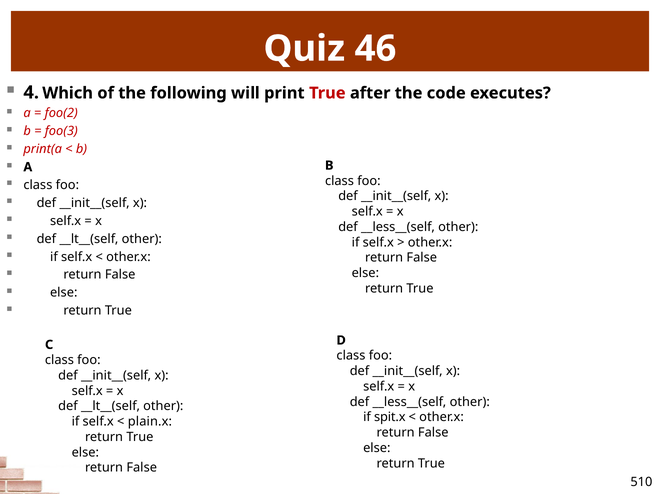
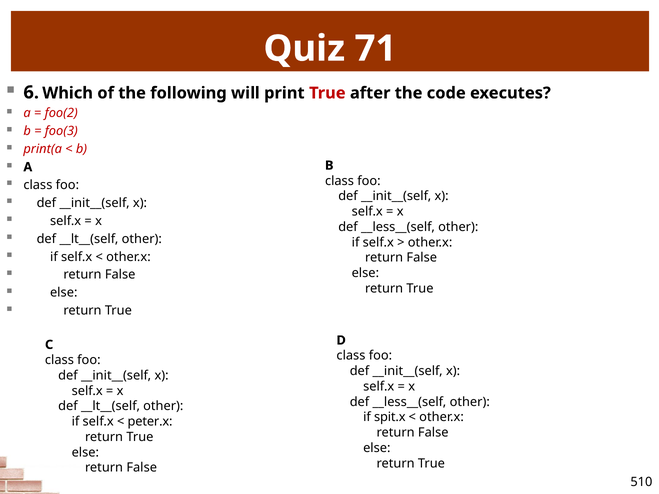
46: 46 -> 71
4: 4 -> 6
plain.x: plain.x -> peter.x
